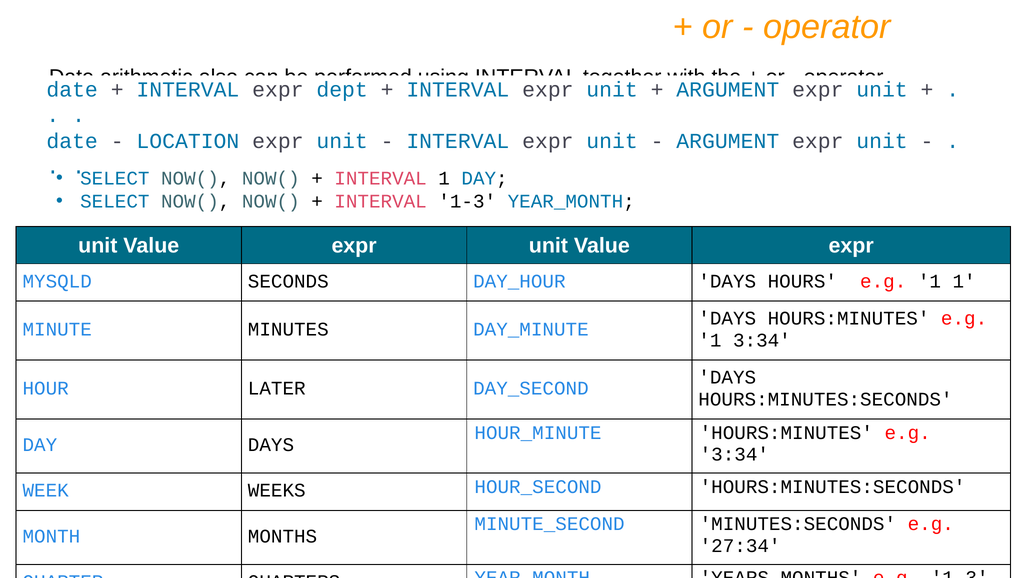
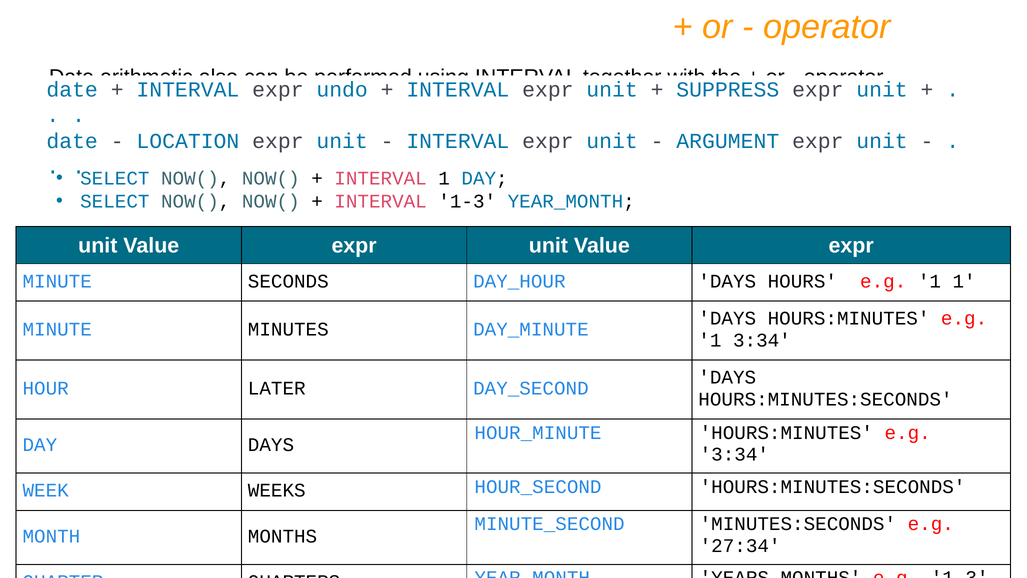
dept: dept -> undo
ARGUMENT at (728, 90): ARGUMENT -> SUPPRESS
MYSQLD at (57, 281): MYSQLD -> MINUTE
